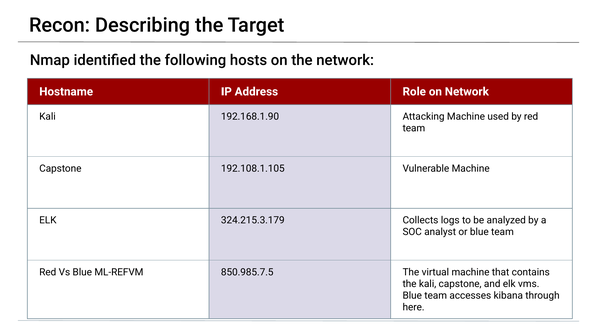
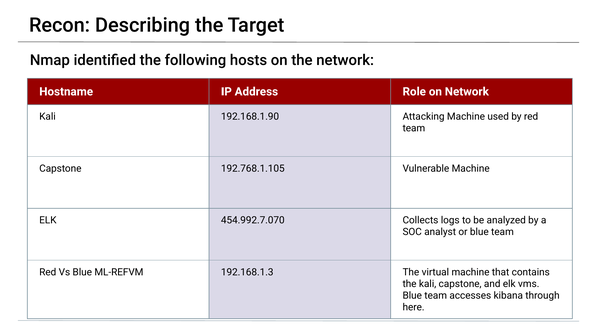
192.108.1.105: 192.108.1.105 -> 192.768.1.105
324.215.3.179: 324.215.3.179 -> 454.992.7.070
850.985.7.5: 850.985.7.5 -> 192.168.1.3
